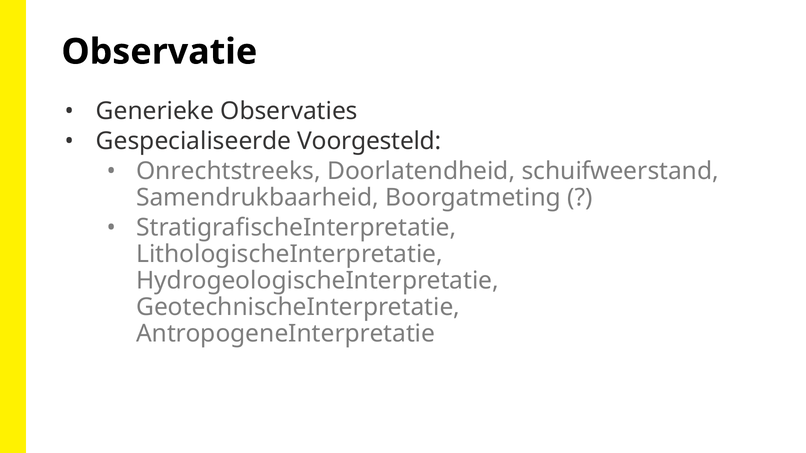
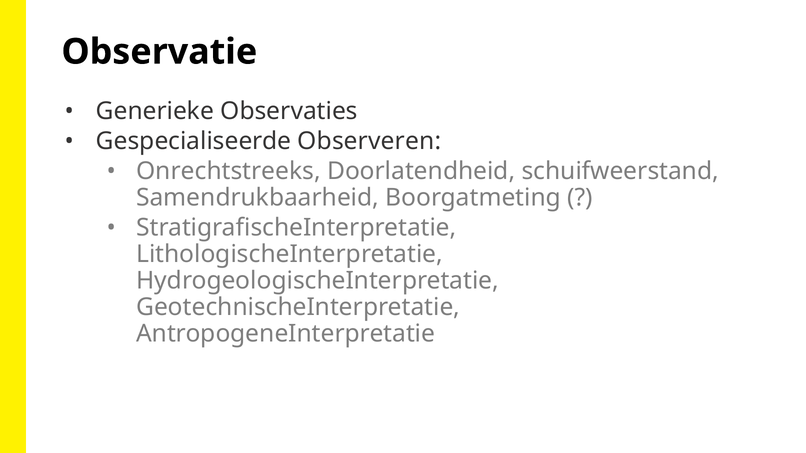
Voorgesteld: Voorgesteld -> Observeren
